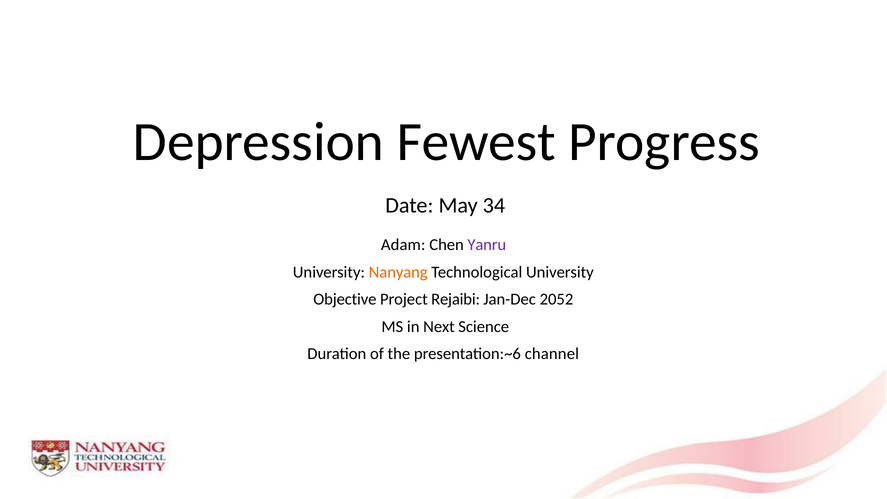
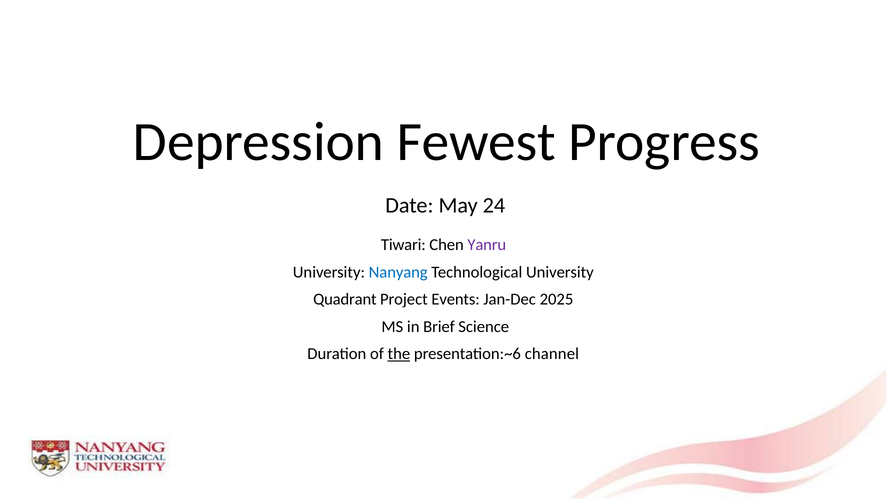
34: 34 -> 24
Adam: Adam -> Tiwari
Nanyang colour: orange -> blue
Objective: Objective -> Quadrant
Rejaibi: Rejaibi -> Events
2052: 2052 -> 2025
Next: Next -> Brief
the underline: none -> present
